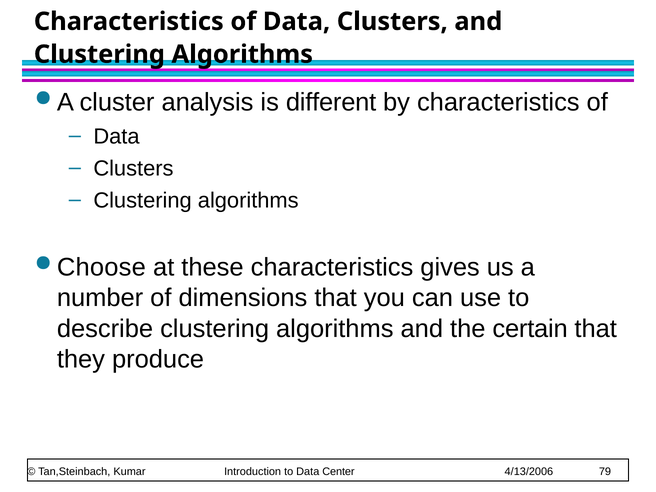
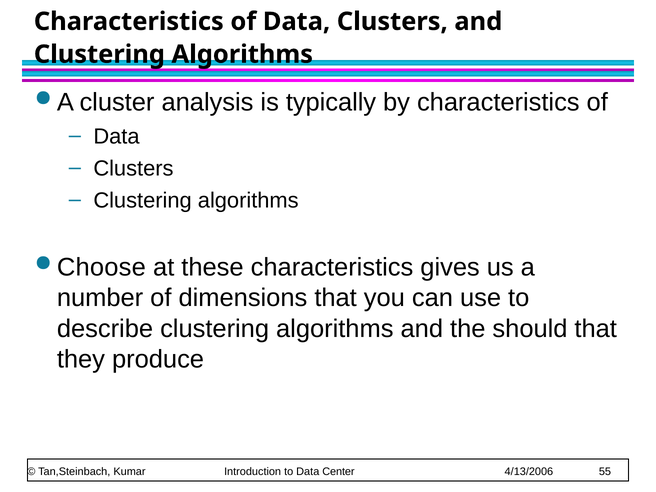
different: different -> typically
certain: certain -> should
79: 79 -> 55
